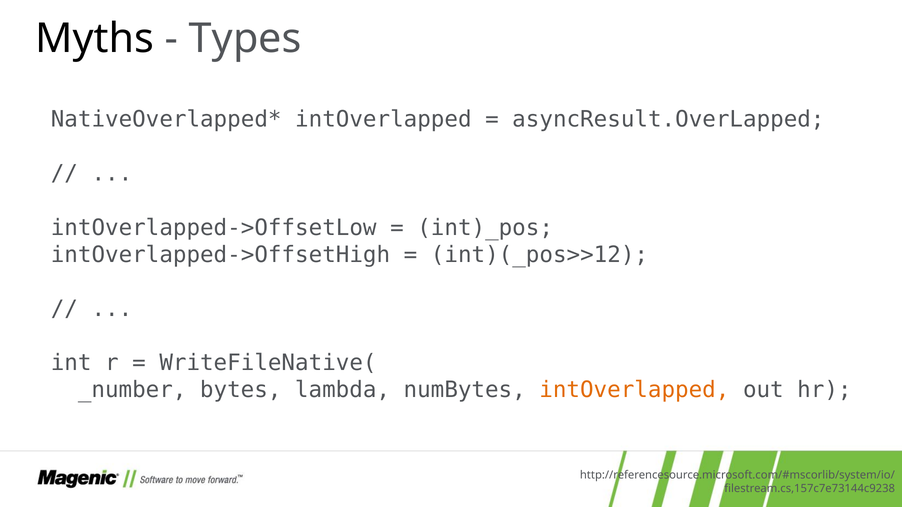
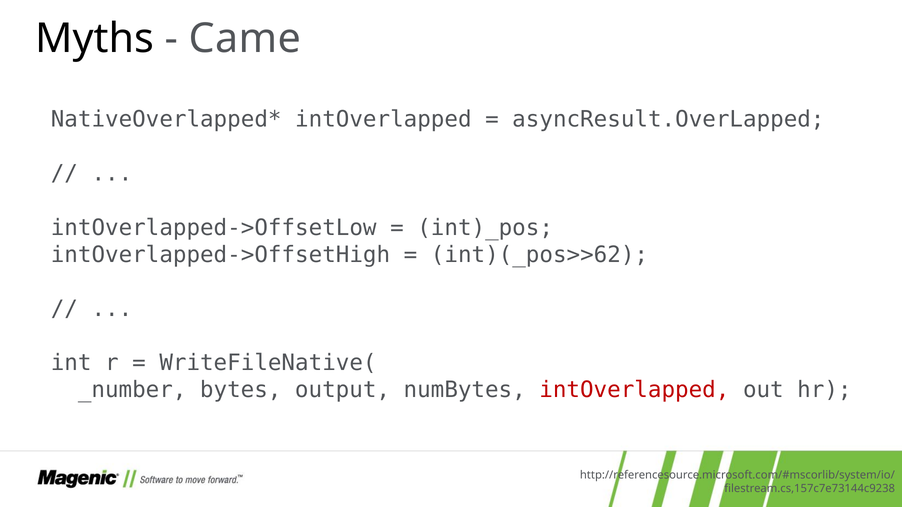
Types: Types -> Came
int)(_pos>>12: int)(_pos>>12 -> int)(_pos>>62
lambda: lambda -> output
intOverlapped at (634, 390) colour: orange -> red
